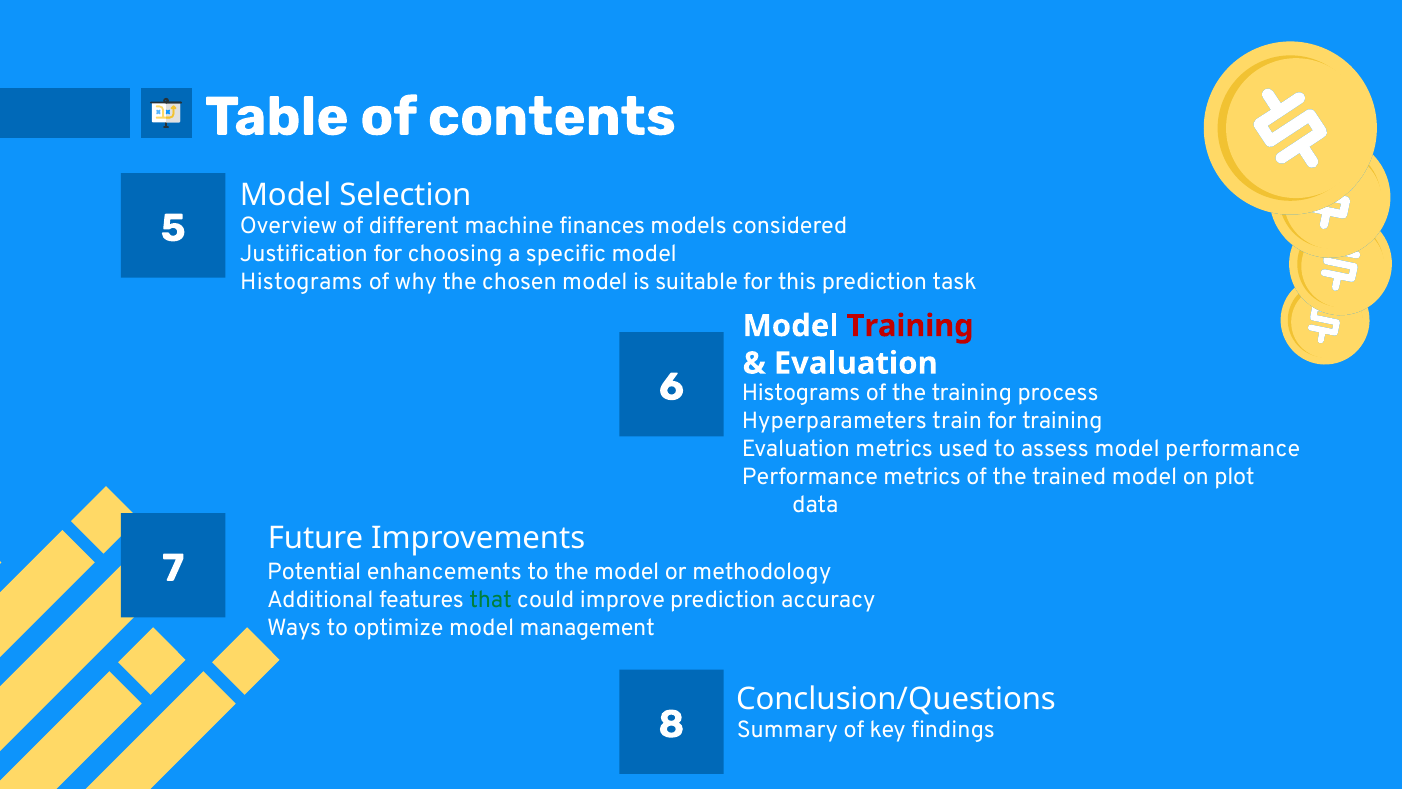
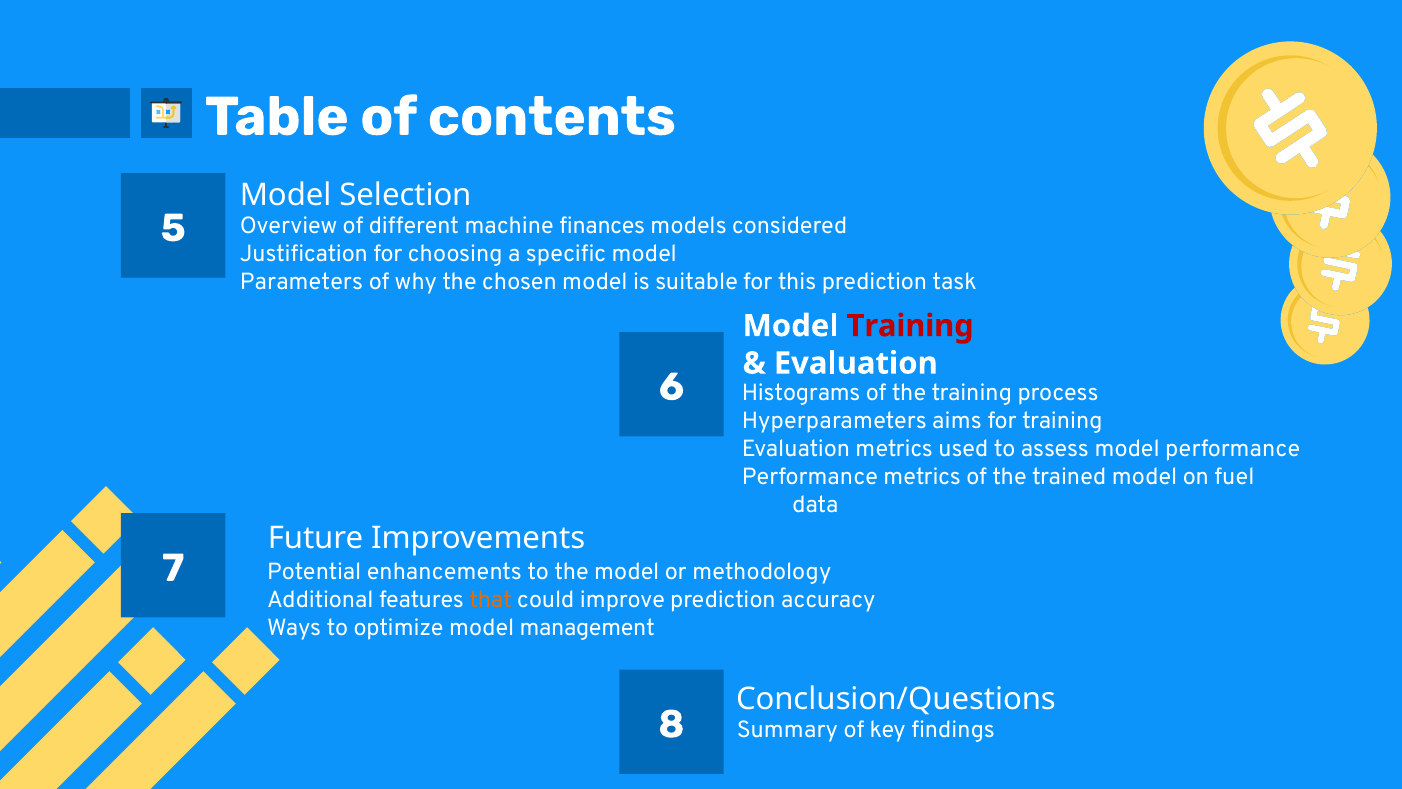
Histograms at (301, 282): Histograms -> Parameters
train: train -> aims
plot: plot -> fuel
that colour: green -> orange
